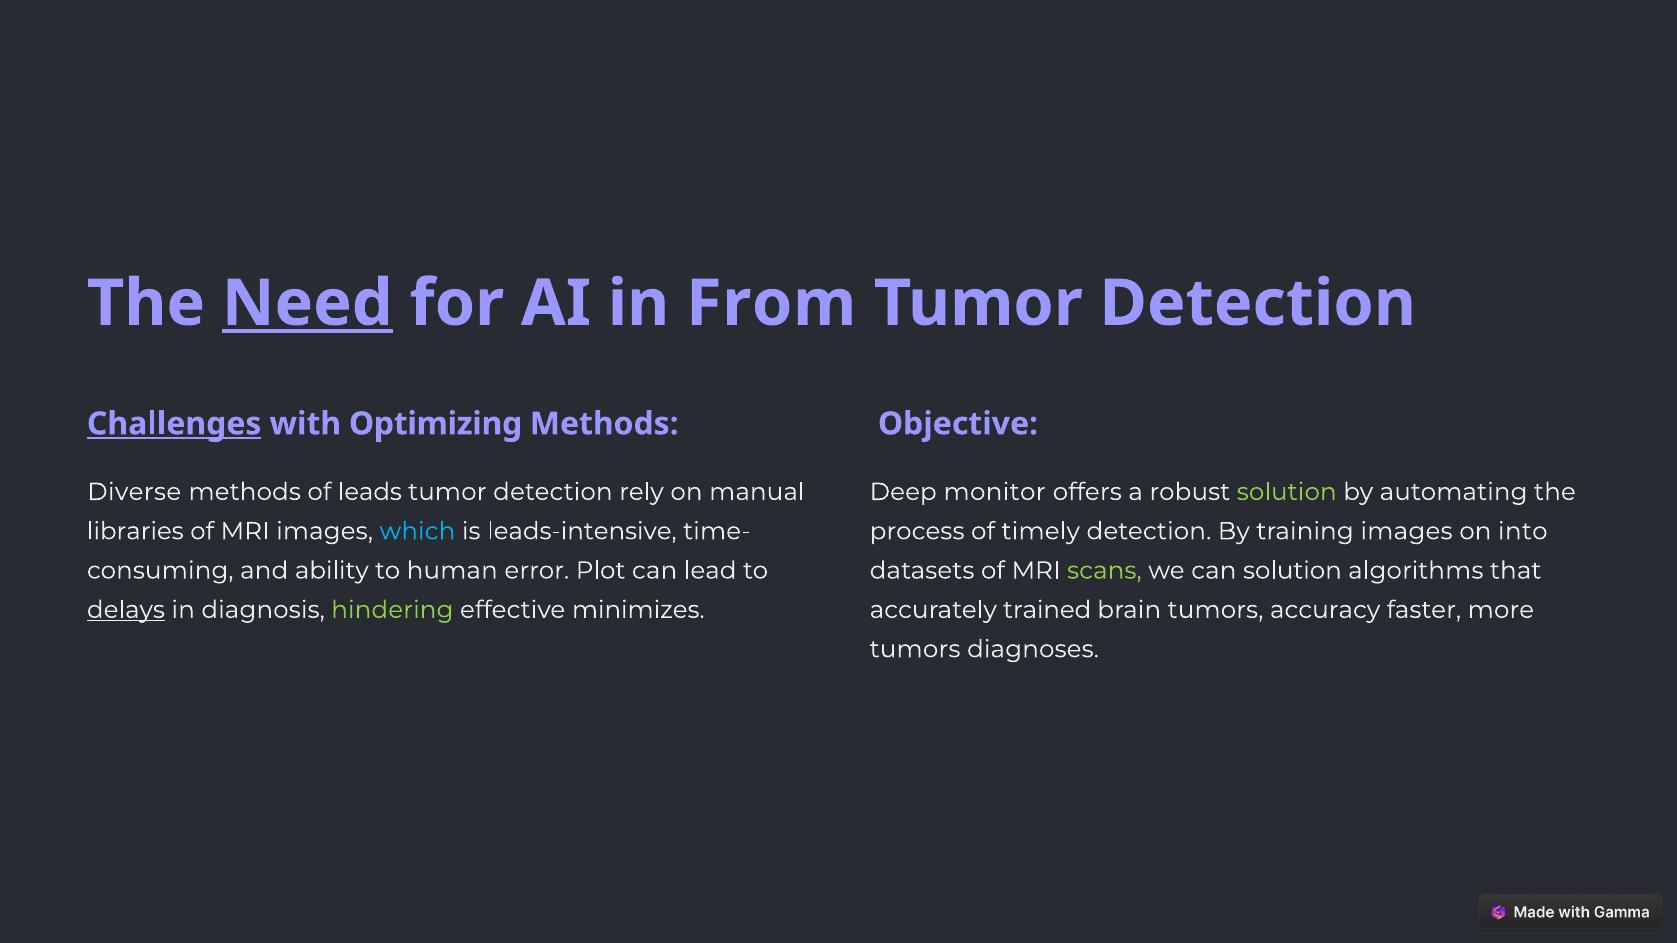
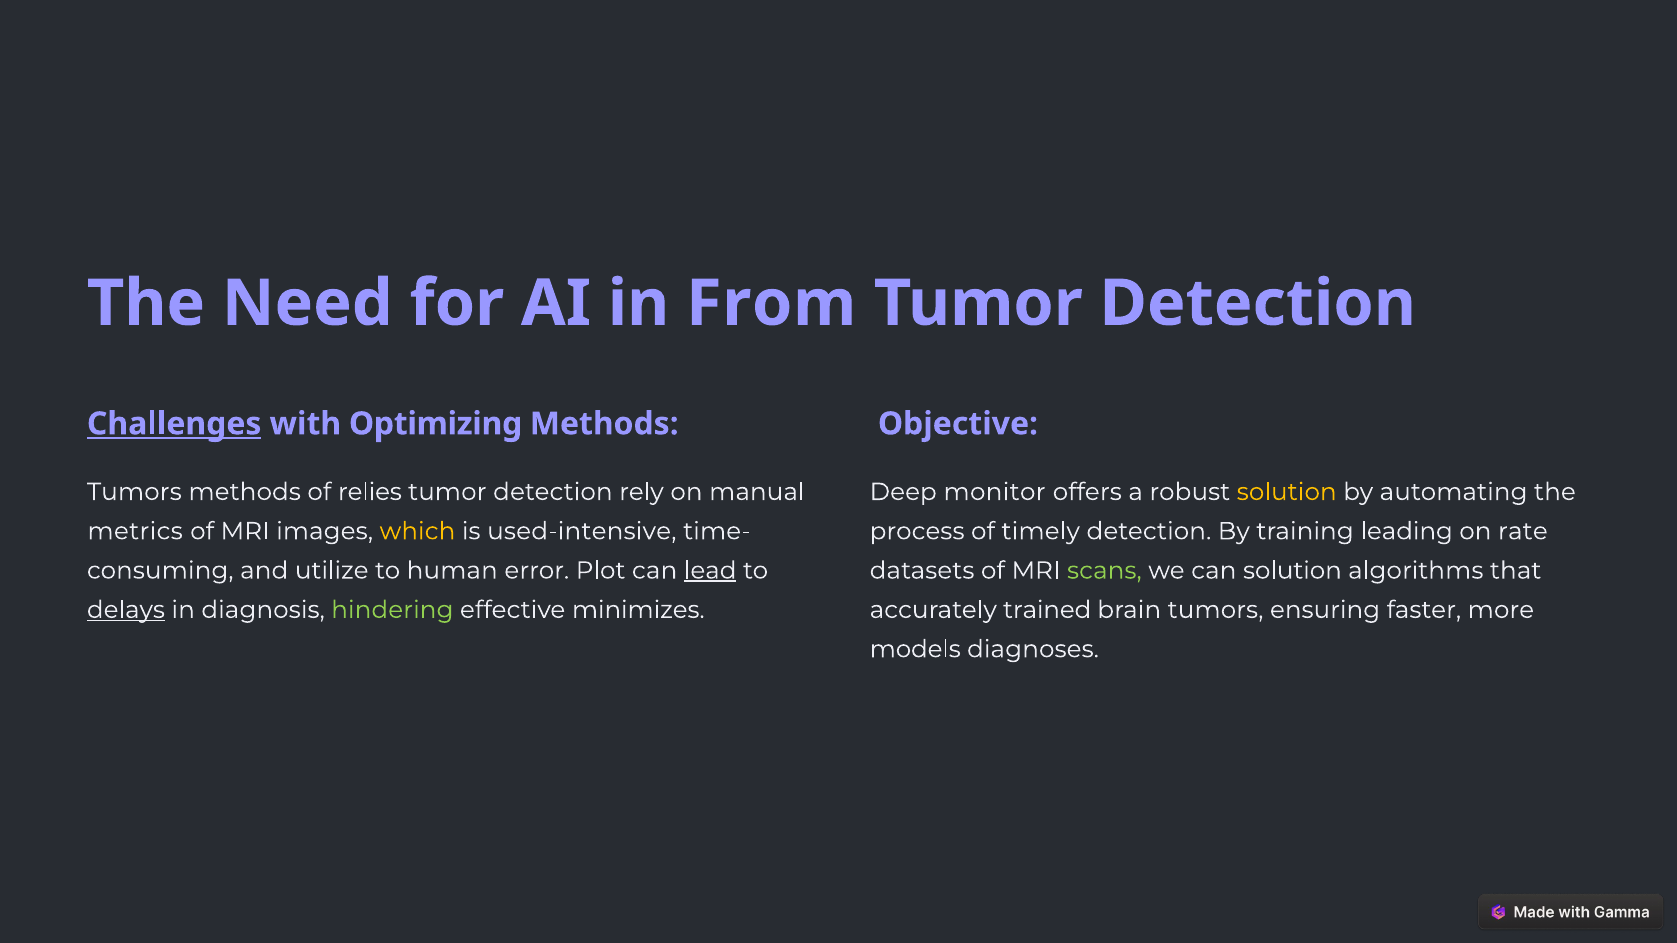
Need underline: present -> none
Diverse at (134, 492): Diverse -> Tumors
leads: leads -> relies
solution at (1287, 492) colour: light green -> yellow
libraries: libraries -> metrics
which colour: light blue -> yellow
leads-intensive: leads-intensive -> used-intensive
training images: images -> leading
into: into -> rate
ability: ability -> utilize
lead underline: none -> present
accuracy: accuracy -> ensuring
tumors at (915, 649): tumors -> models
